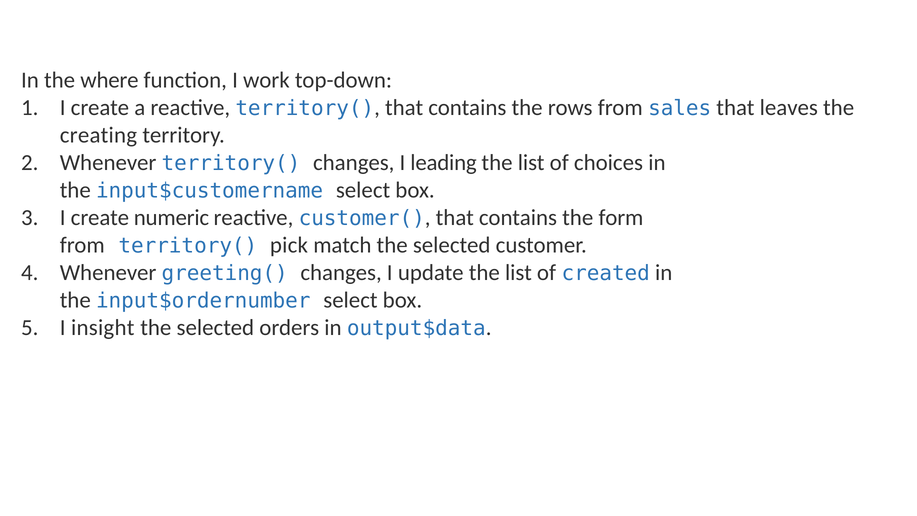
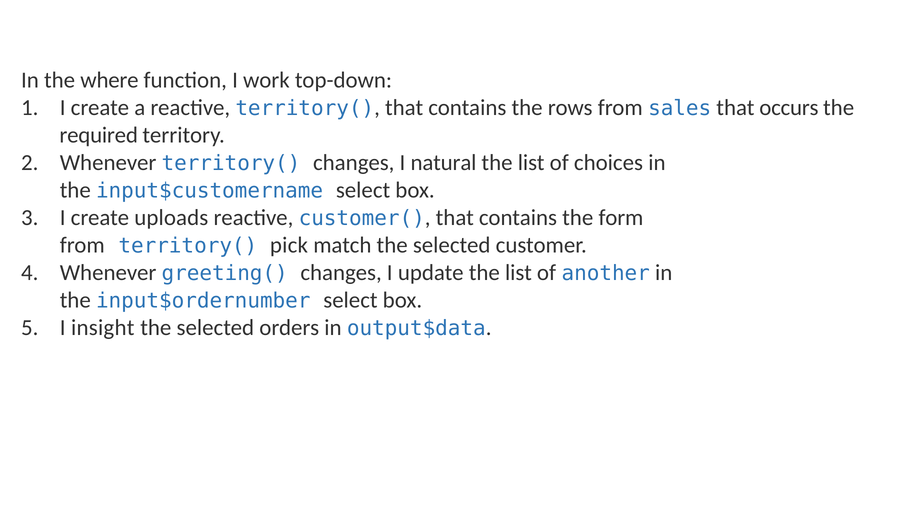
leaves: leaves -> occurs
creating: creating -> required
leading: leading -> natural
numeric: numeric -> uploads
created: created -> another
